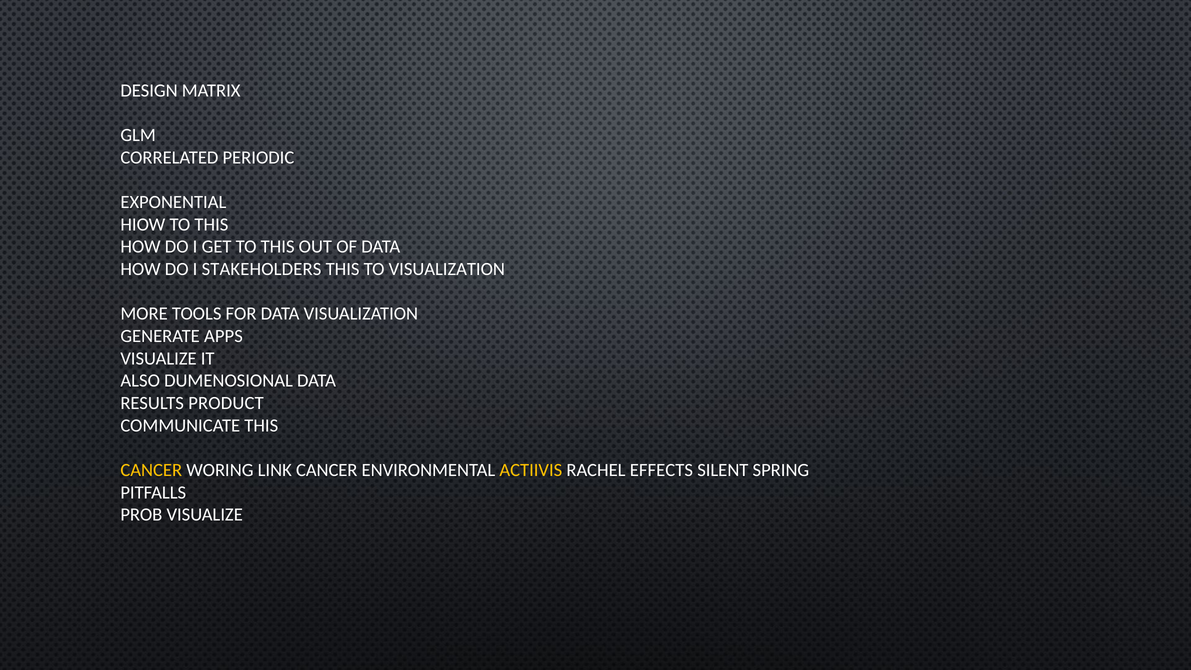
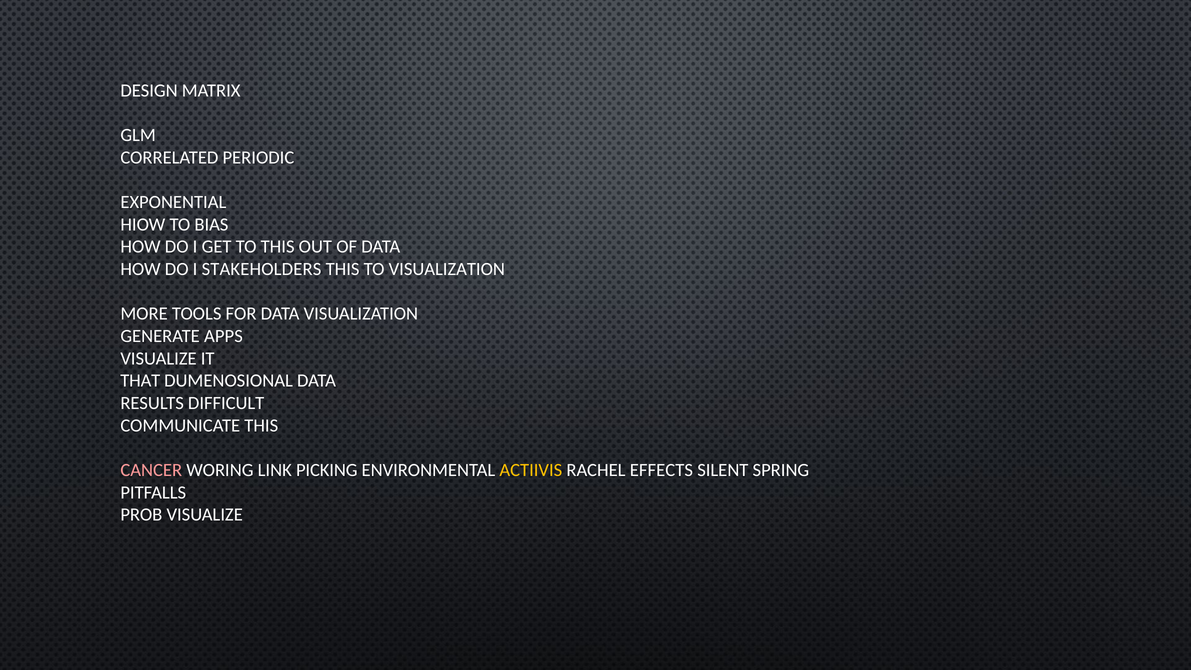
HIOW TO THIS: THIS -> BIAS
ALSO: ALSO -> THAT
PRODUCT: PRODUCT -> DIFFICULT
CANCER at (151, 470) colour: yellow -> pink
LINK CANCER: CANCER -> PICKING
